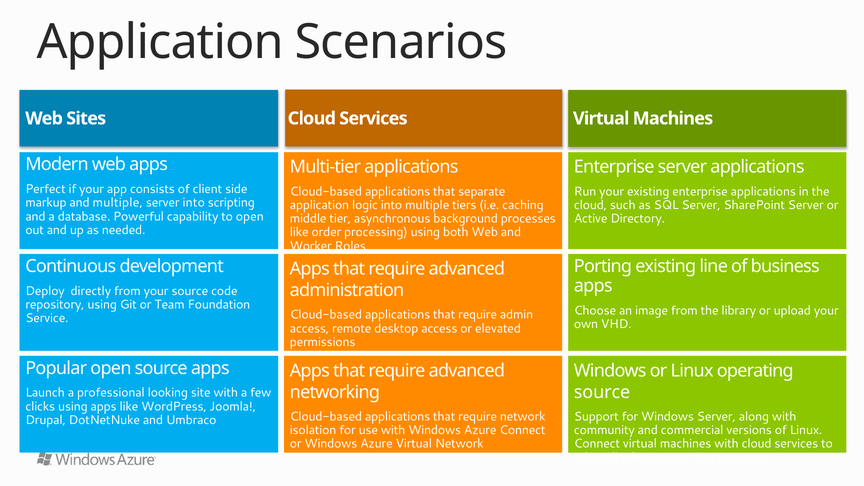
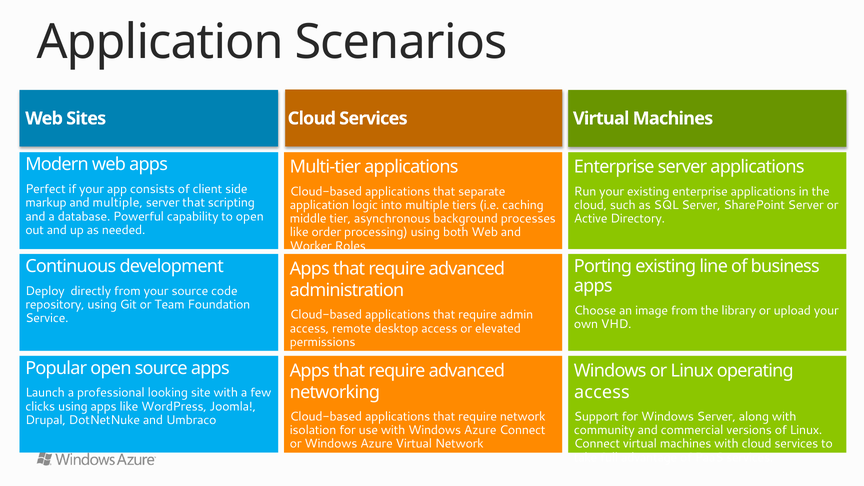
server into: into -> that
source at (602, 392): source -> access
